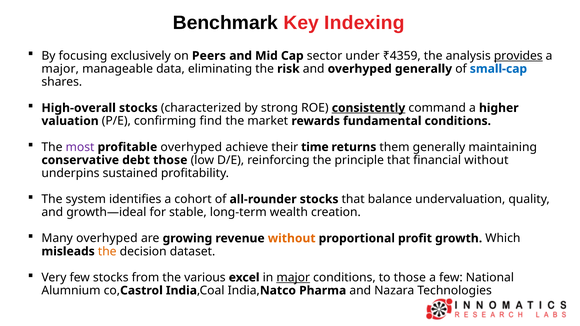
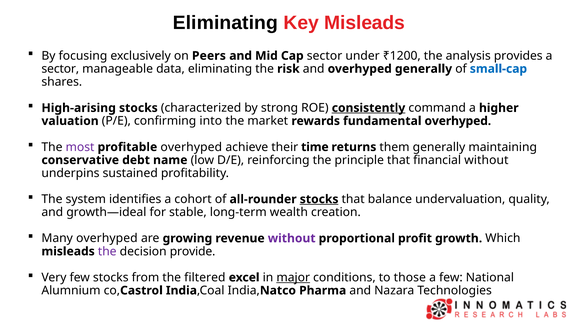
Benchmark at (225, 23): Benchmark -> Eliminating
Key Indexing: Indexing -> Misleads
₹4359: ₹4359 -> ₹1200
provides underline: present -> none
major at (60, 69): major -> sector
High-overall: High-overall -> High-arising
find: find -> into
fundamental conditions: conditions -> overhyped
debt those: those -> name
stocks at (319, 199) underline: none -> present
without at (292, 239) colour: orange -> purple
the at (107, 252) colour: orange -> purple
dataset: dataset -> provide
various: various -> filtered
